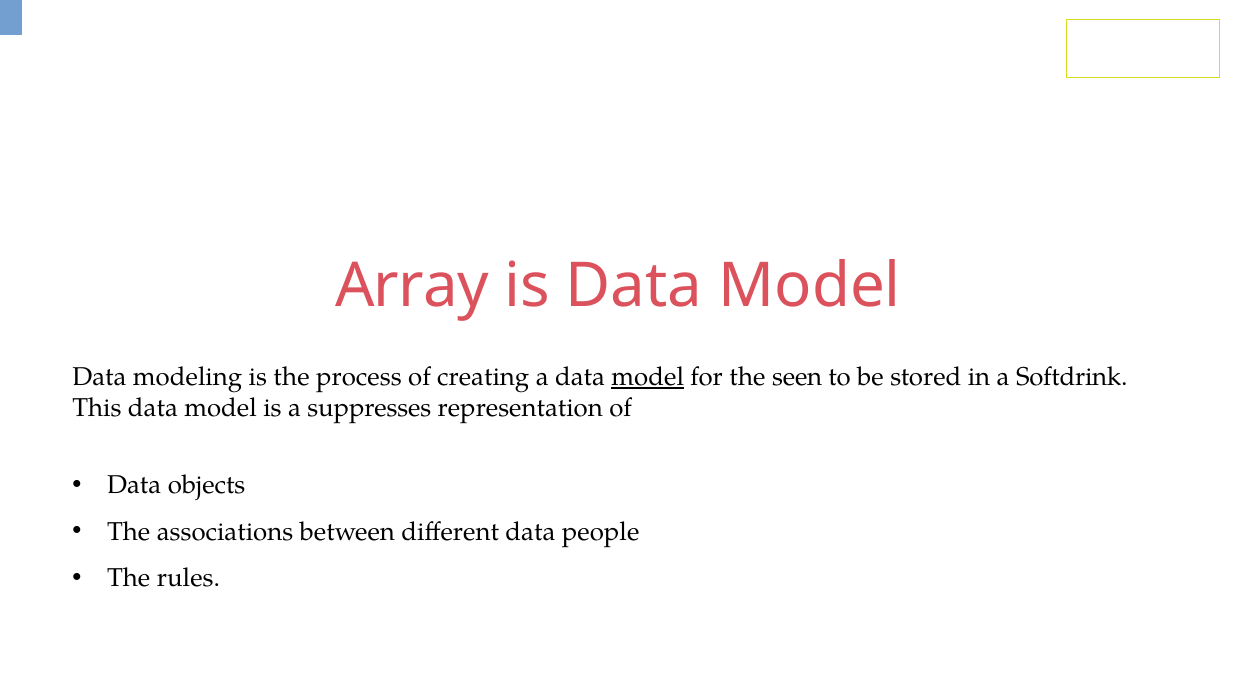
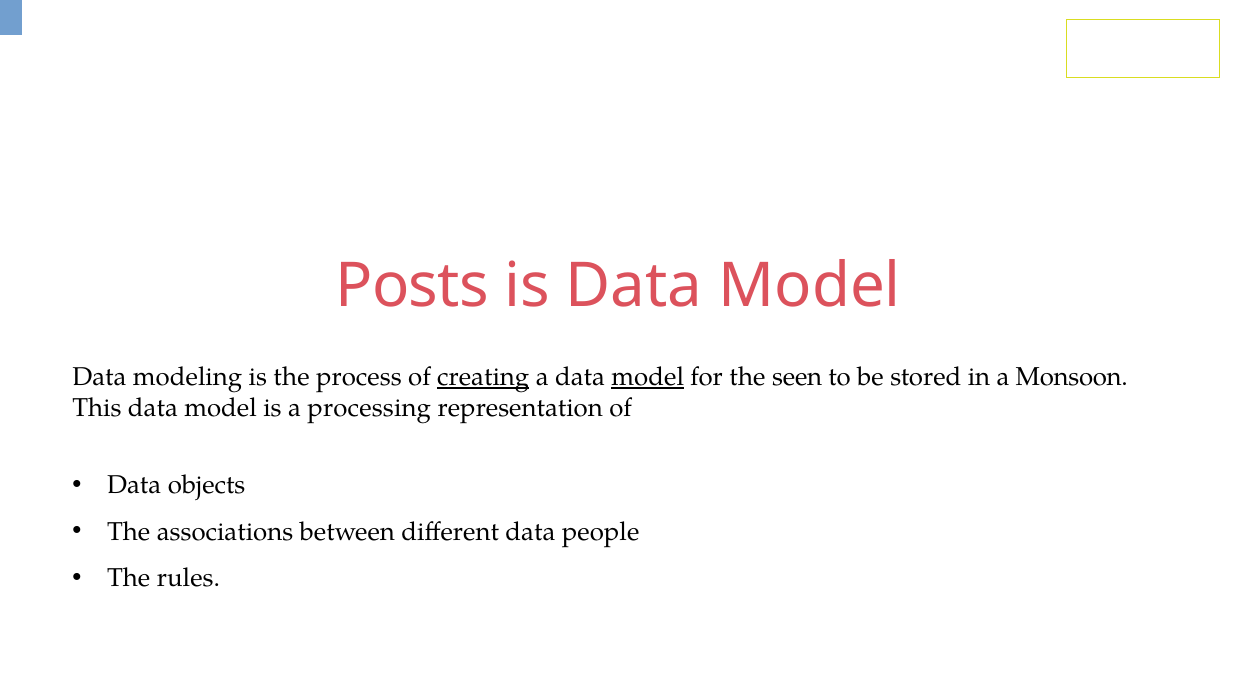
Array: Array -> Posts
creating underline: none -> present
Softdrink: Softdrink -> Monsoon
suppresses: suppresses -> processing
